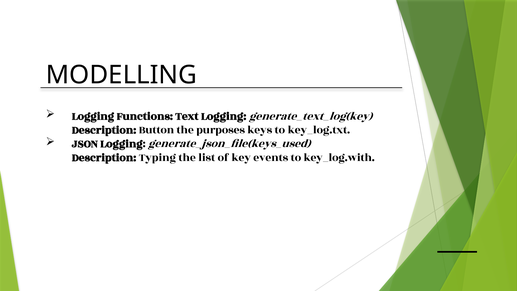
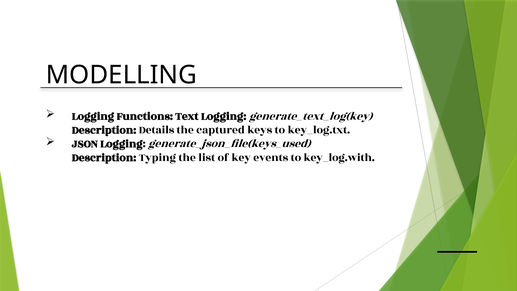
Button: Button -> Details
purposes: purposes -> captured
